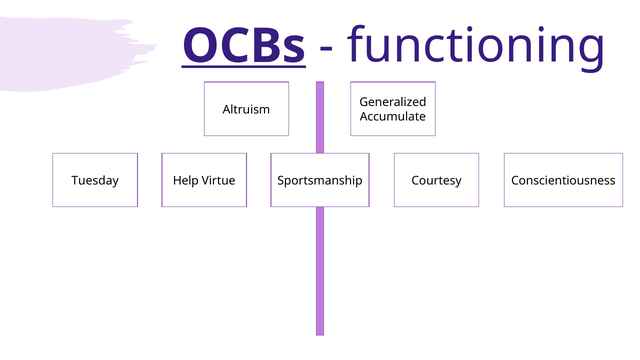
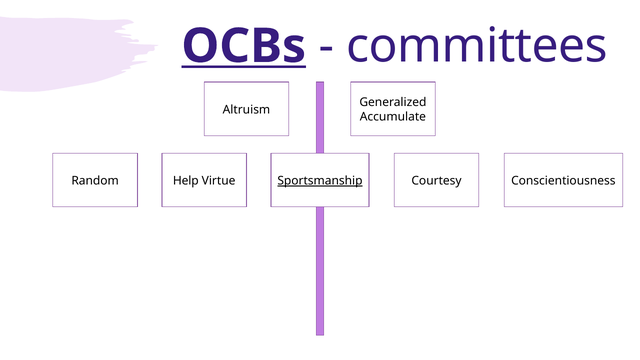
functioning: functioning -> committees
Tuesday: Tuesday -> Random
Sportsmanship underline: none -> present
